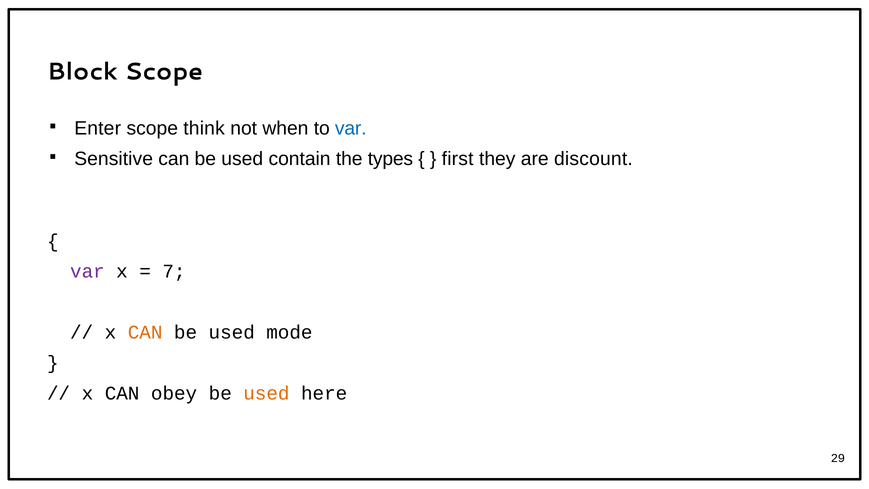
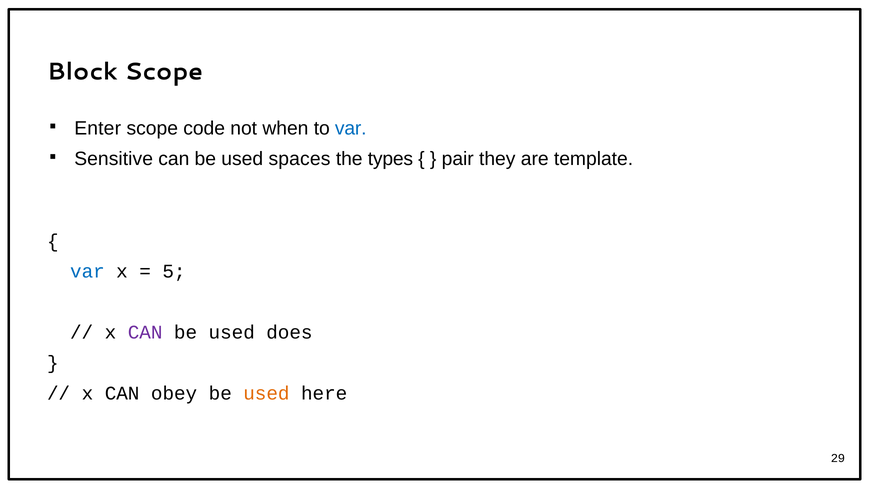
think: think -> code
contain: contain -> spaces
first: first -> pair
discount: discount -> template
var at (87, 271) colour: purple -> blue
7: 7 -> 5
CAN at (145, 332) colour: orange -> purple
mode: mode -> does
